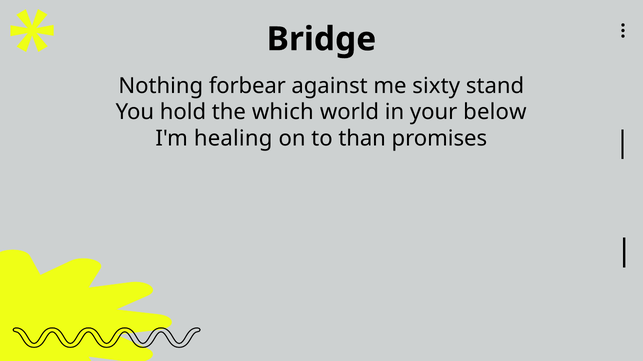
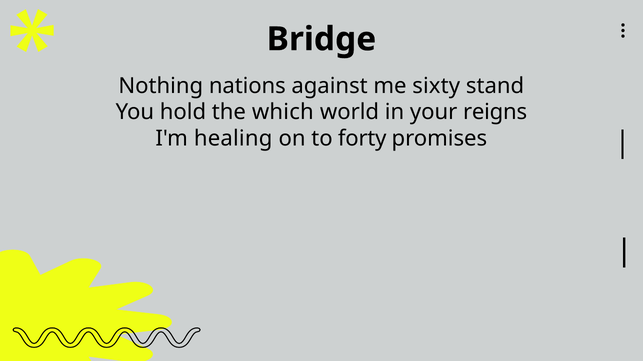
forbear: forbear -> nations
below: below -> reigns
than: than -> forty
